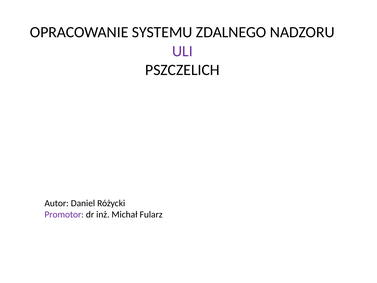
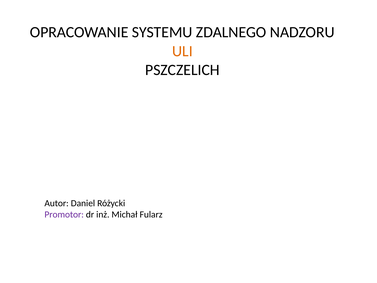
ULI colour: purple -> orange
